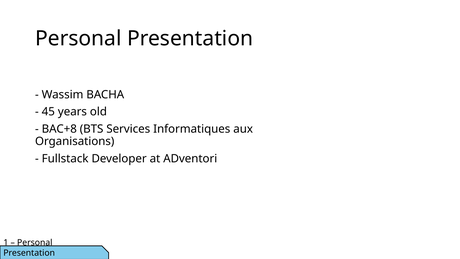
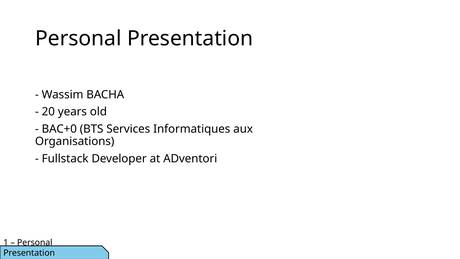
45: 45 -> 20
BAC+8: BAC+8 -> BAC+0
